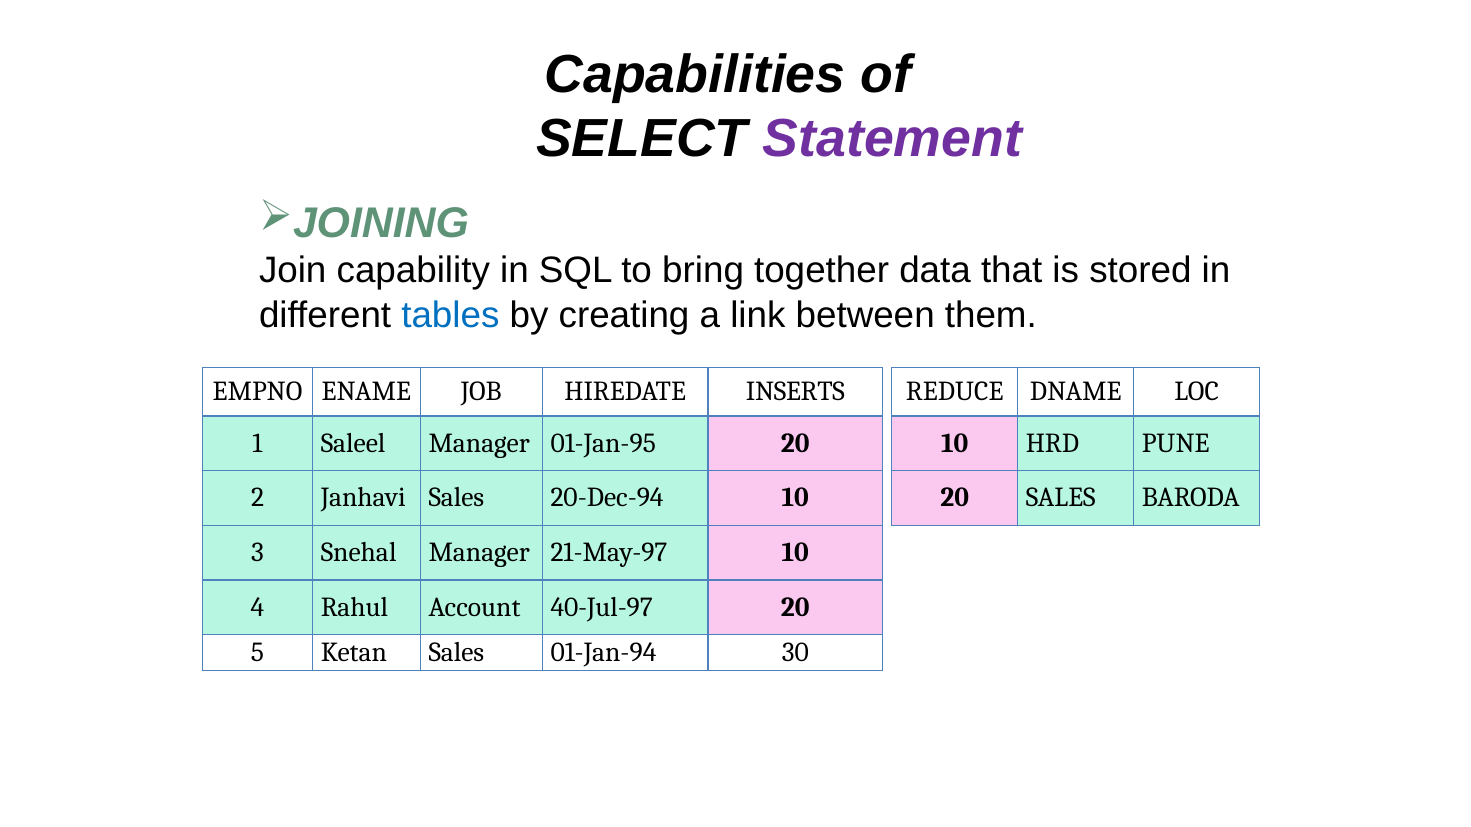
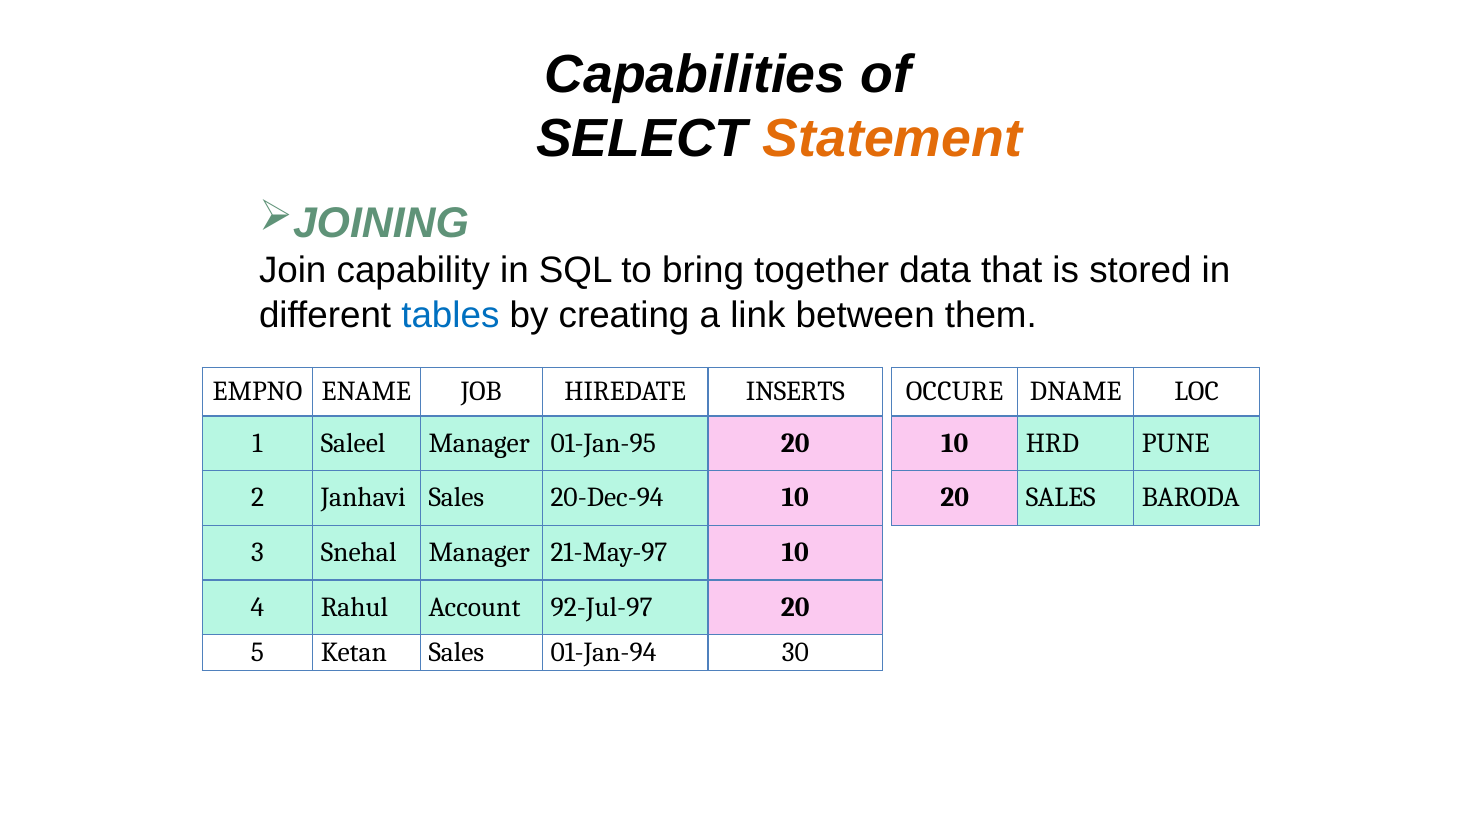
Statement colour: purple -> orange
REDUCE: REDUCE -> OCCURE
40-Jul-97: 40-Jul-97 -> 92-Jul-97
